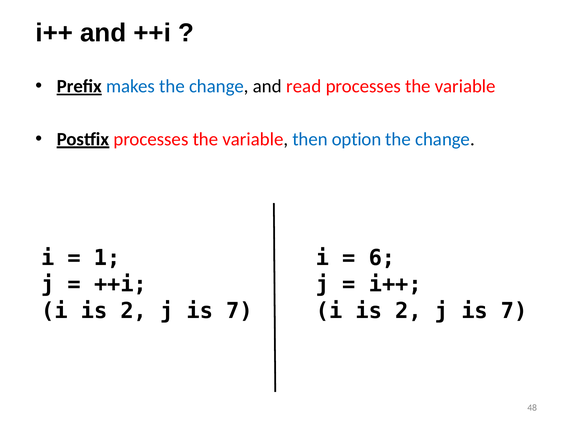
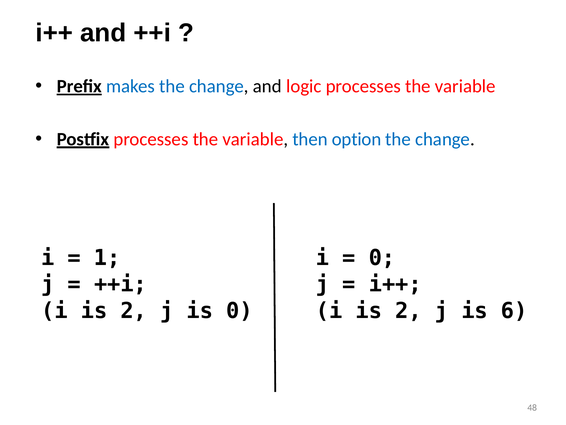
read: read -> logic
6 at (382, 258): 6 -> 0
7 at (239, 310): 7 -> 0
7 at (514, 310): 7 -> 6
